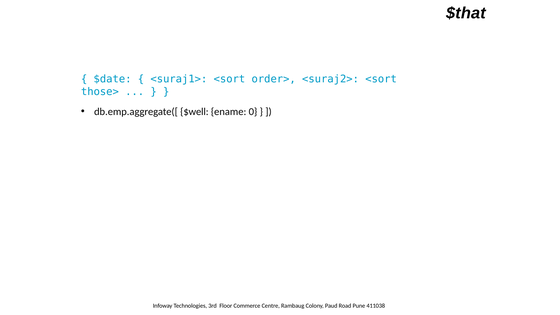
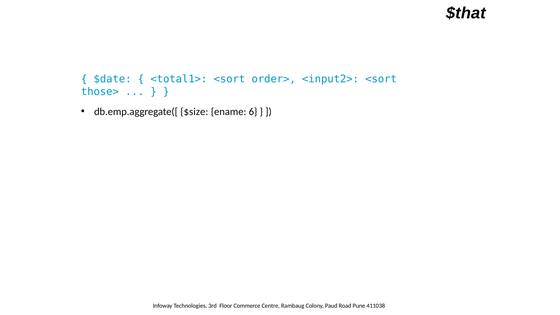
<suraj1>: <suraj1> -> <total1>
<suraj2>: <suraj2> -> <input2>
$well: $well -> $size
0: 0 -> 6
